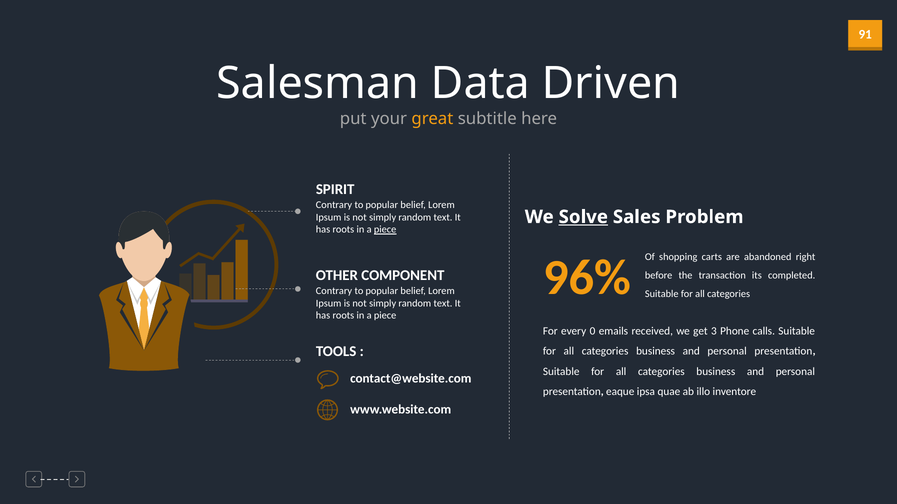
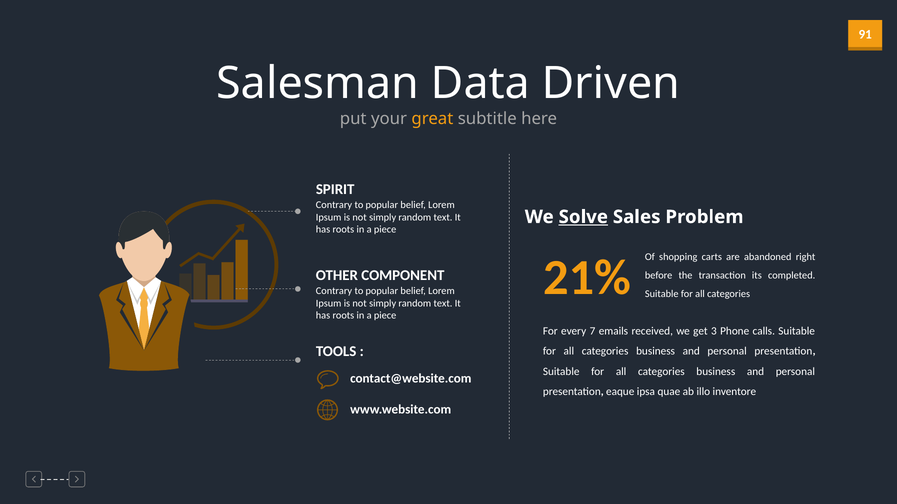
piece at (385, 230) underline: present -> none
96%: 96% -> 21%
0: 0 -> 7
